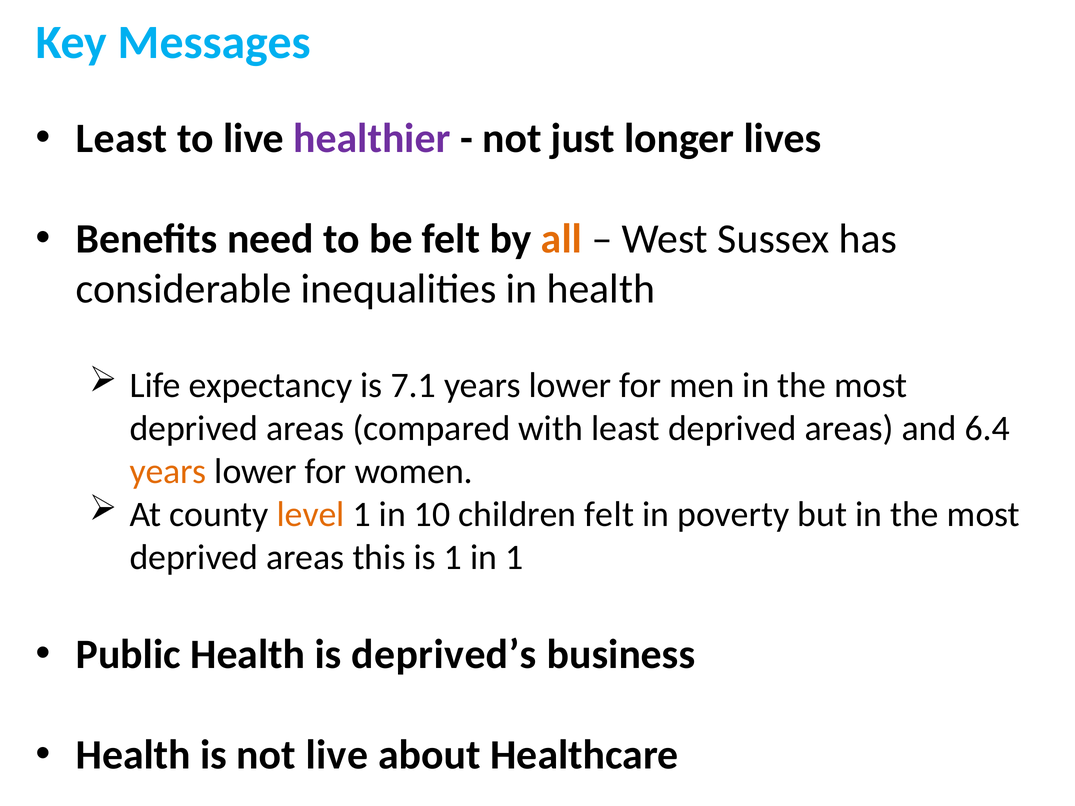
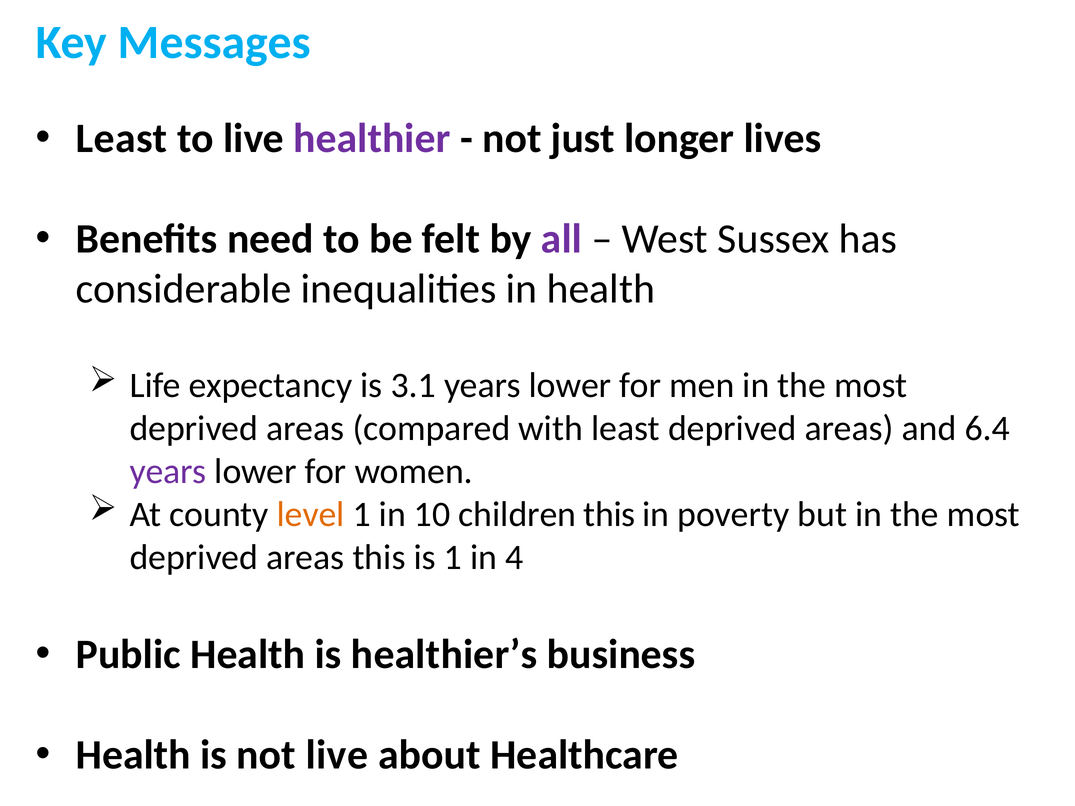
all colour: orange -> purple
7.1: 7.1 -> 3.1
years at (168, 472) colour: orange -> purple
children felt: felt -> this
in 1: 1 -> 4
deprived’s: deprived’s -> healthier’s
